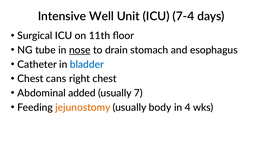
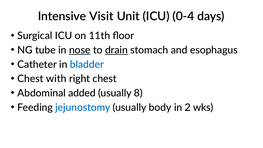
Well: Well -> Visit
7-4: 7-4 -> 0-4
drain underline: none -> present
cans: cans -> with
7: 7 -> 8
jejunostomy colour: orange -> blue
4: 4 -> 2
